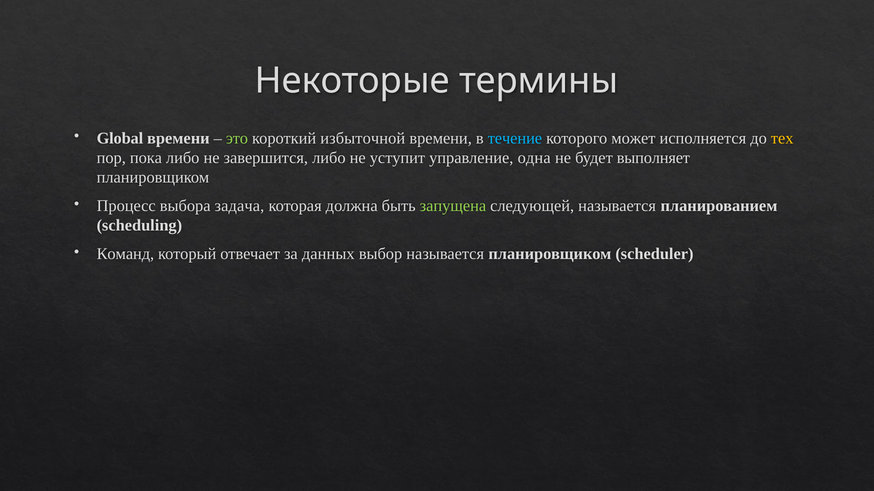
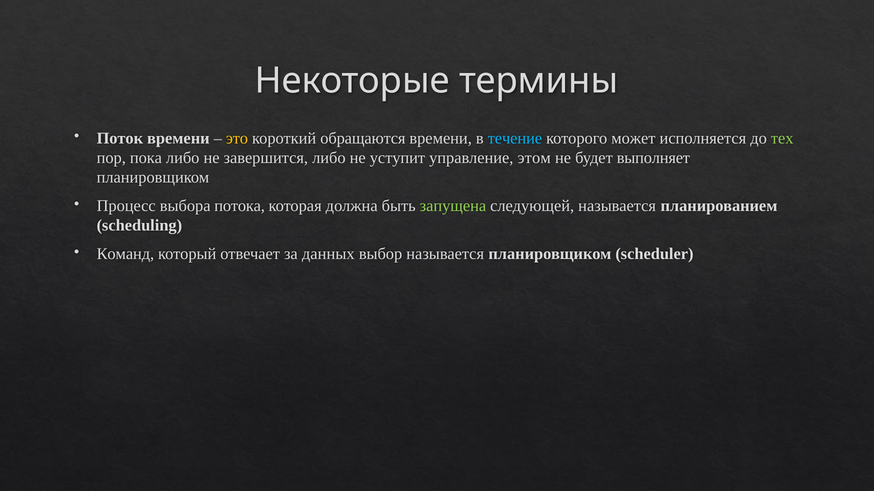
Global: Global -> Поток
это colour: light green -> yellow
избыточной: избыточной -> обращаются
тех colour: yellow -> light green
одна: одна -> этом
задача: задача -> потока
